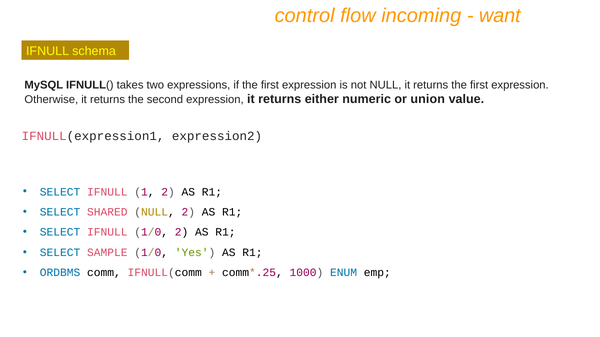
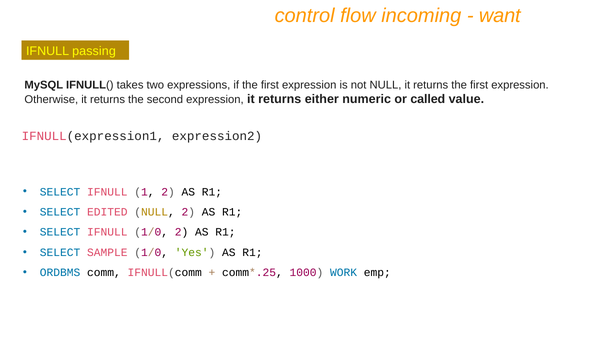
schema: schema -> passing
union: union -> called
SHARED: SHARED -> EDITED
ENUM: ENUM -> WORK
